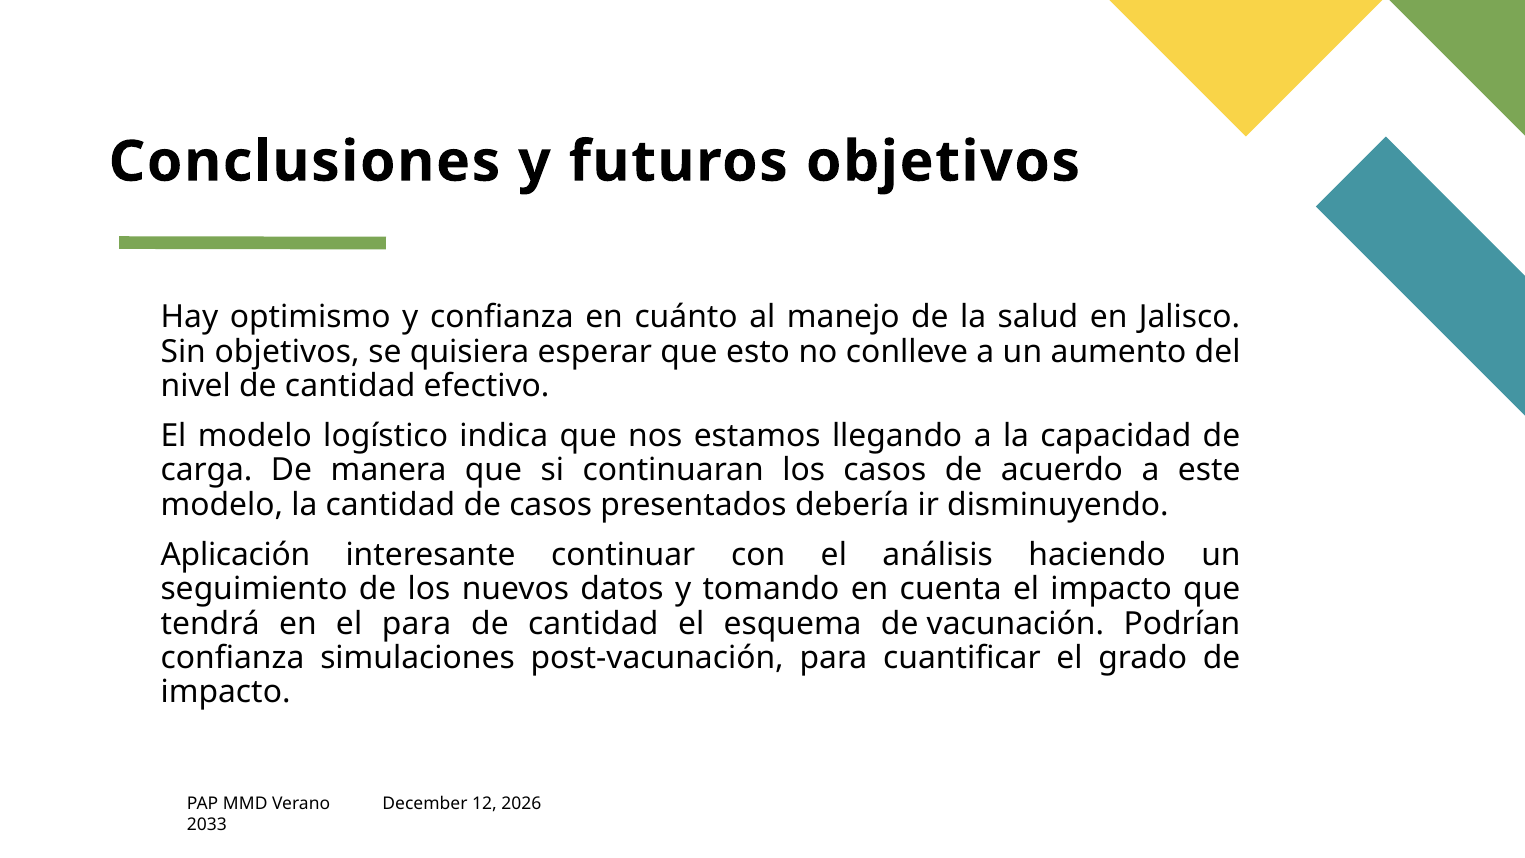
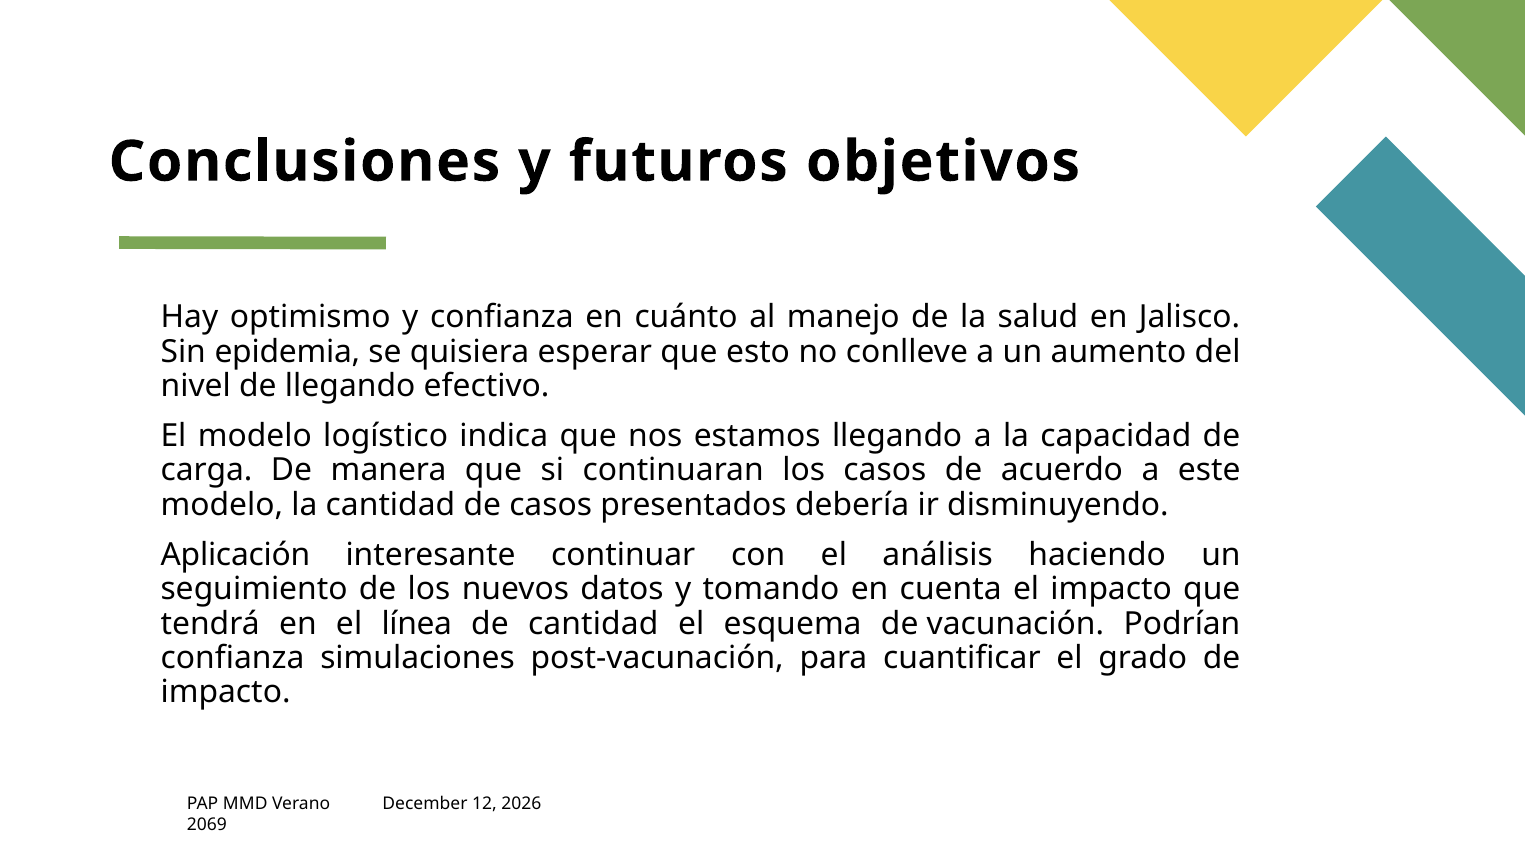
Sin objetivos: objetivos -> epidemia
nivel de cantidad: cantidad -> llegando
el para: para -> línea
2033: 2033 -> 2069
